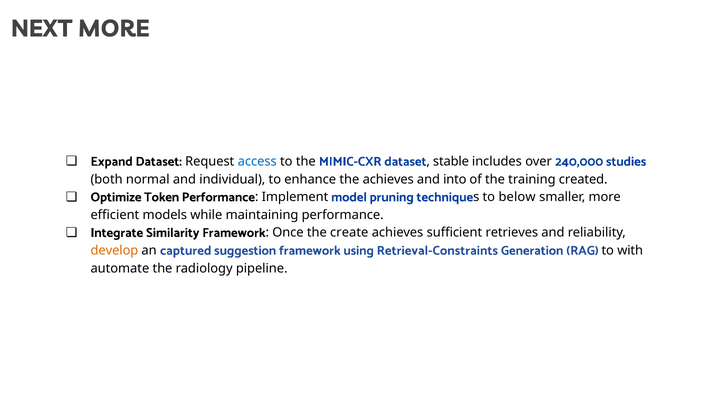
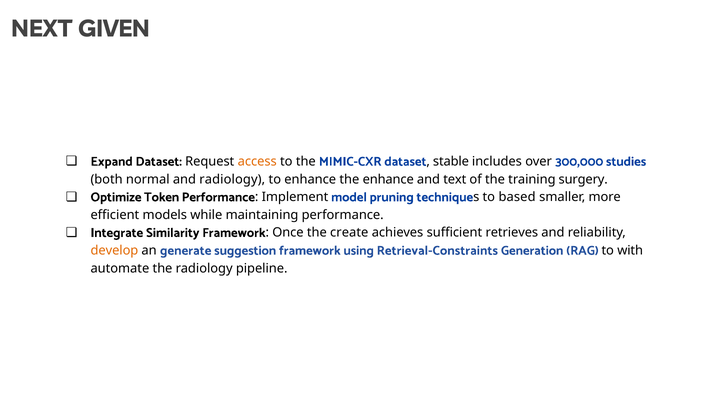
NEXT MORE: MORE -> GIVEN
access colour: blue -> orange
240,000: 240,000 -> 300,000
and individual: individual -> radiology
the achieves: achieves -> enhance
into: into -> text
created: created -> surgery
below: below -> based
captured: captured -> generate
